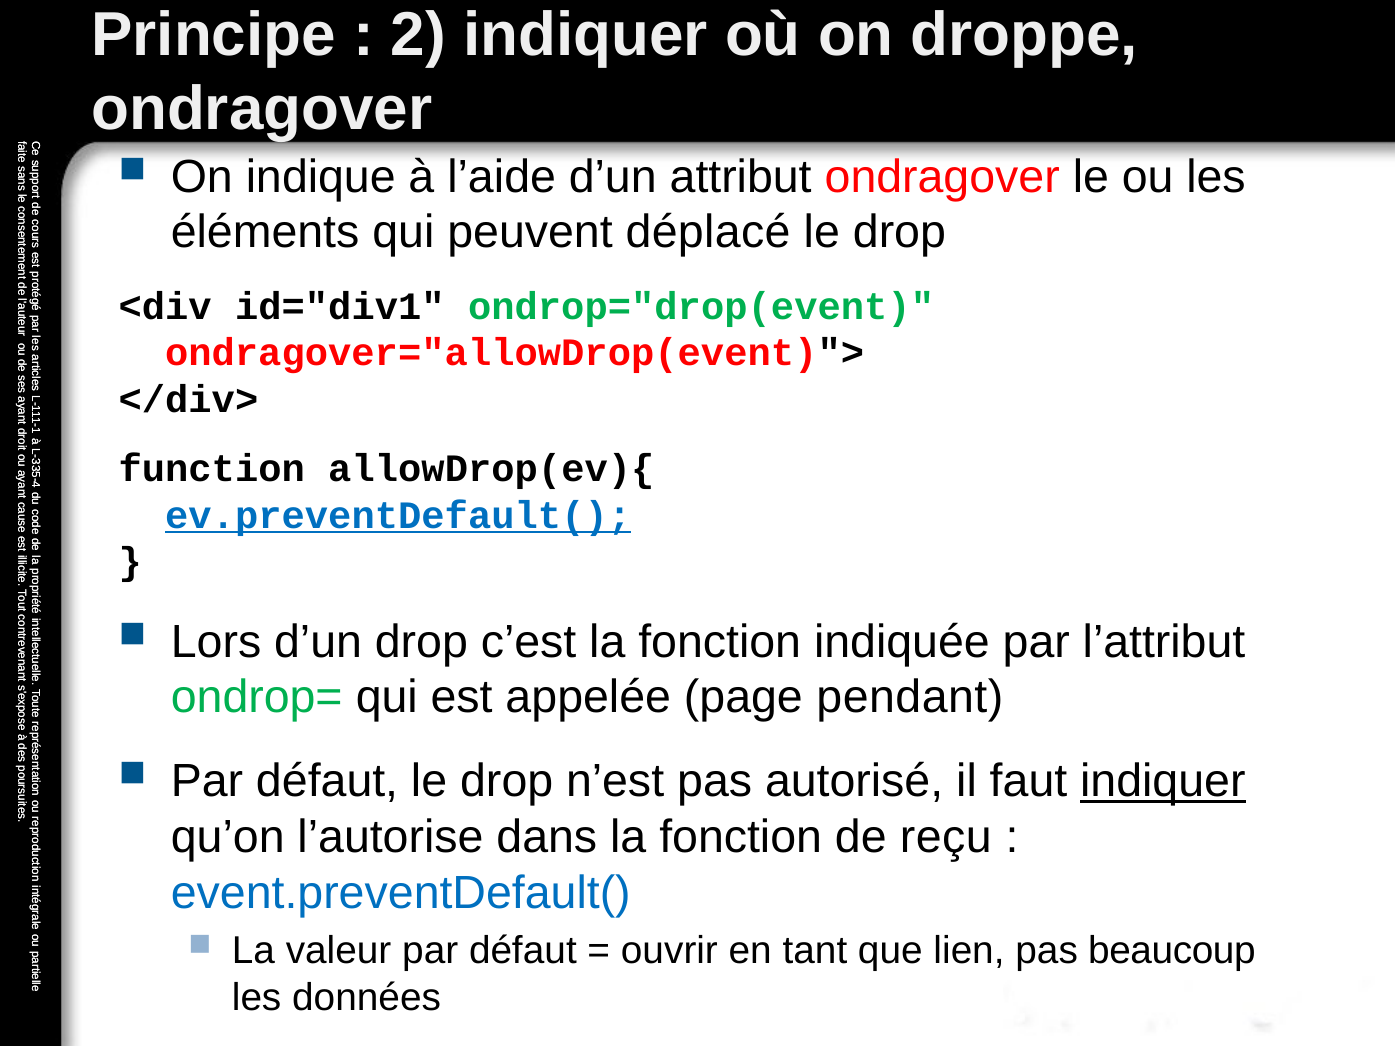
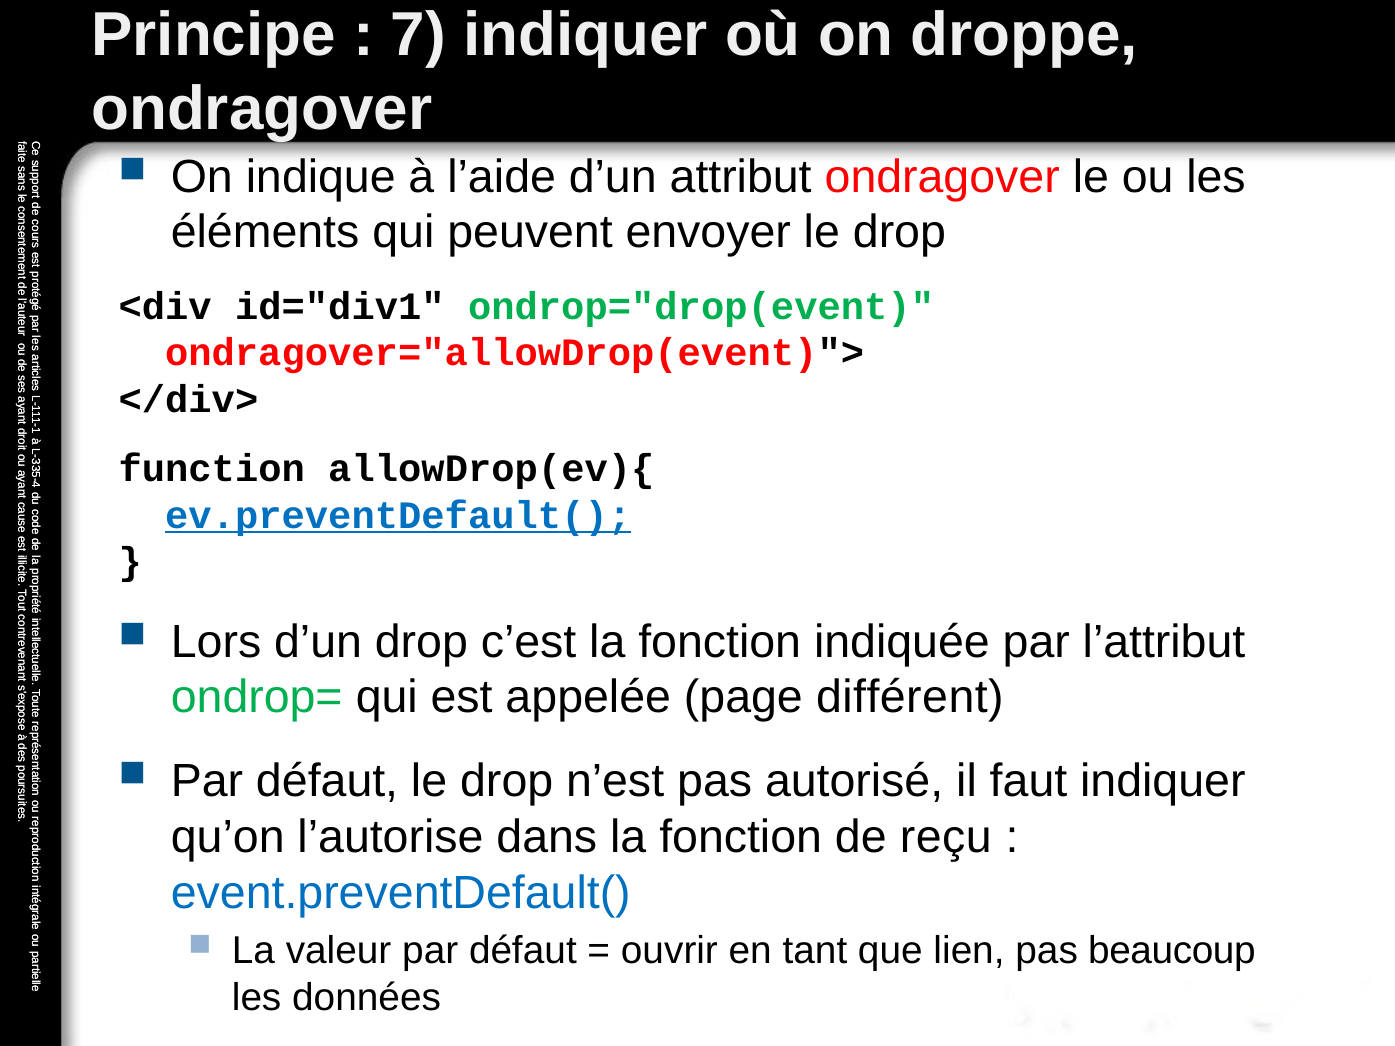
2: 2 -> 7
déplacé: déplacé -> envoyer
pendant: pendant -> différent
indiquer at (1163, 781) underline: present -> none
